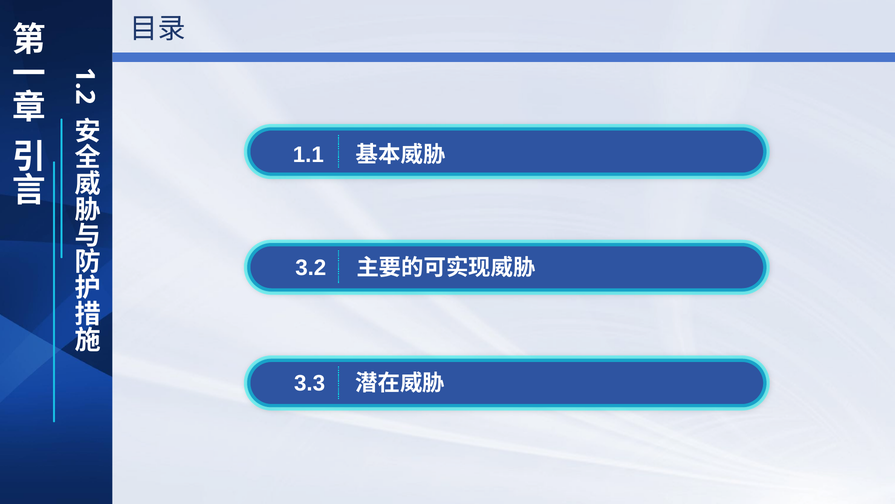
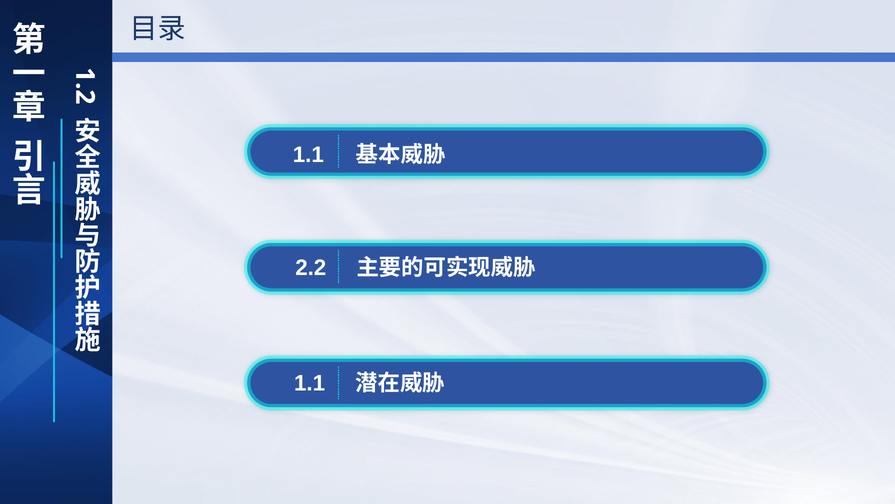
3.2: 3.2 -> 2.2
3.3 at (310, 383): 3.3 -> 1.1
